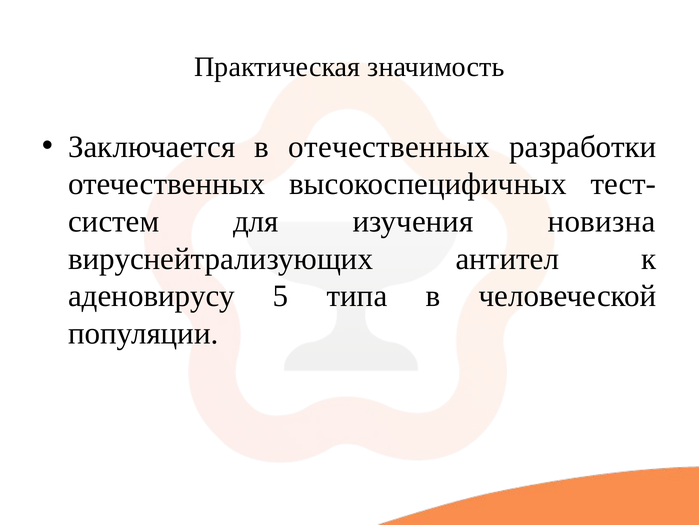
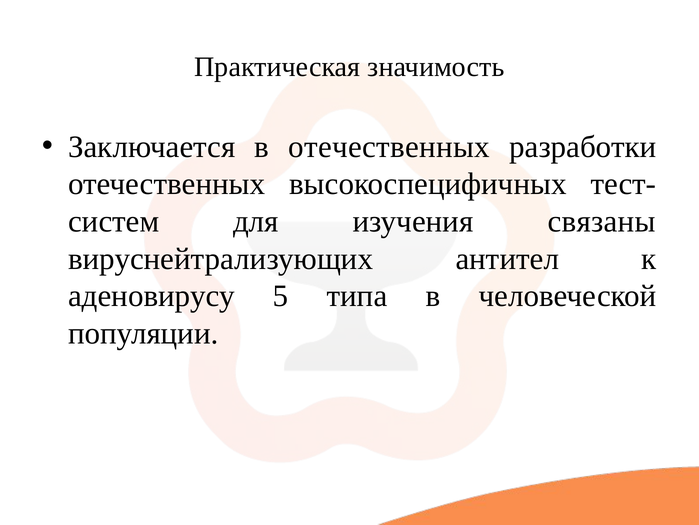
новизна: новизна -> связаны
